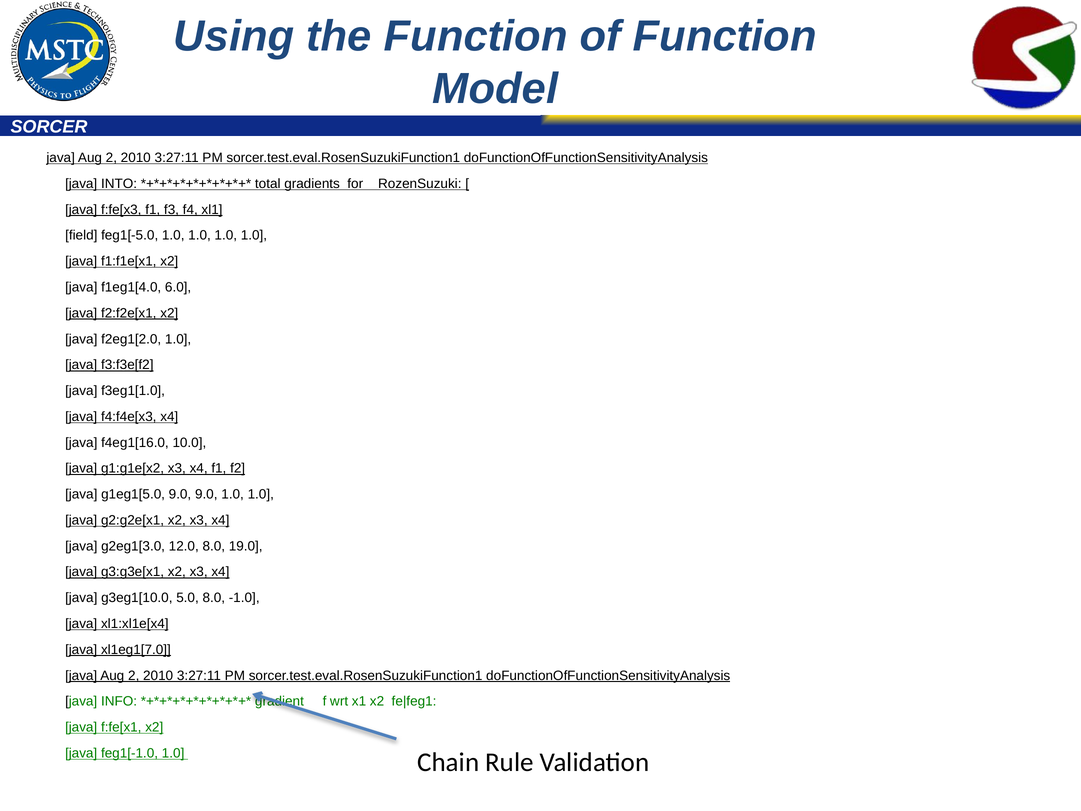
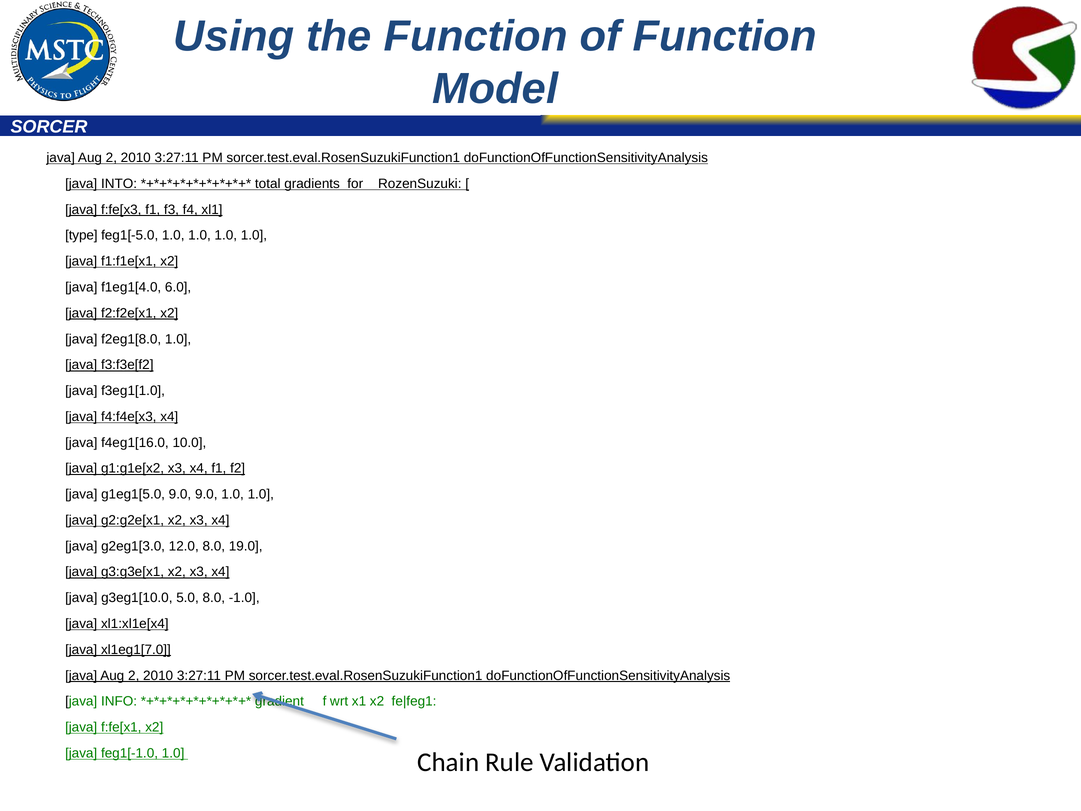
field: field -> type
f2eg1[2.0: f2eg1[2.0 -> f2eg1[8.0
